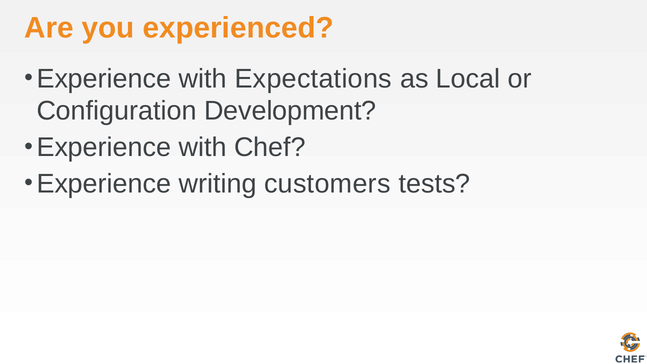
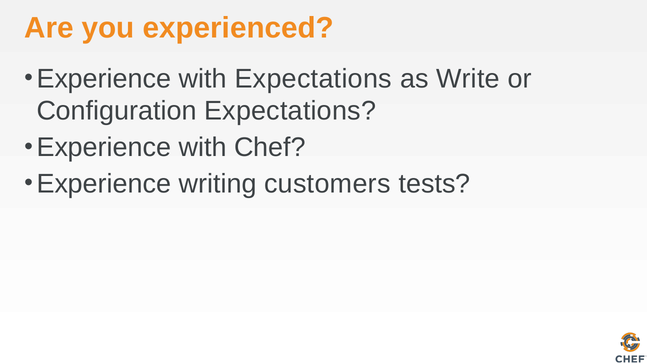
Local: Local -> Write
Configuration Development: Development -> Expectations
